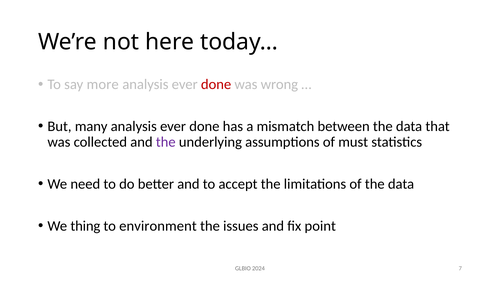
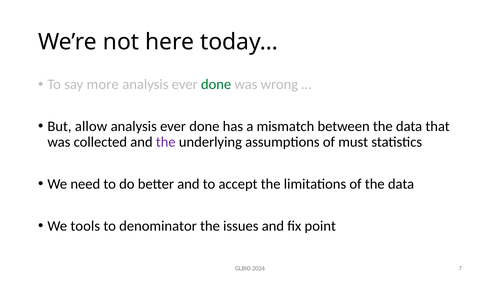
done at (216, 85) colour: red -> green
many: many -> allow
thing: thing -> tools
environment: environment -> denominator
